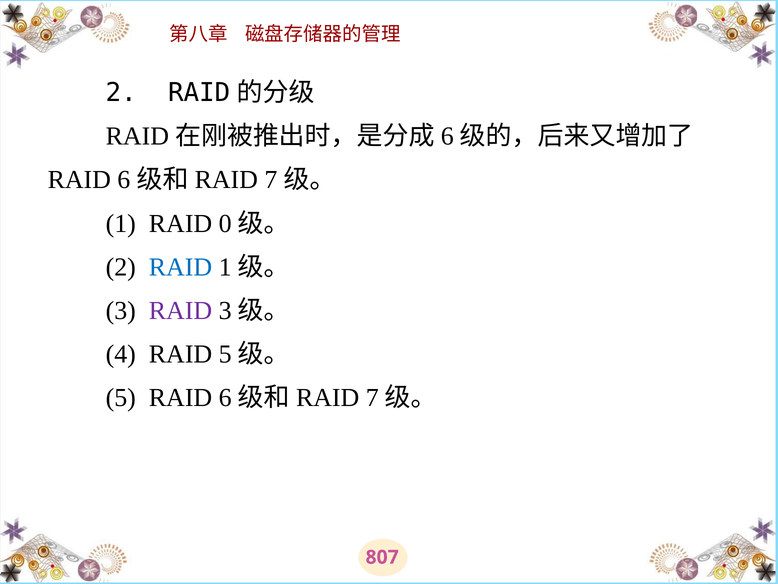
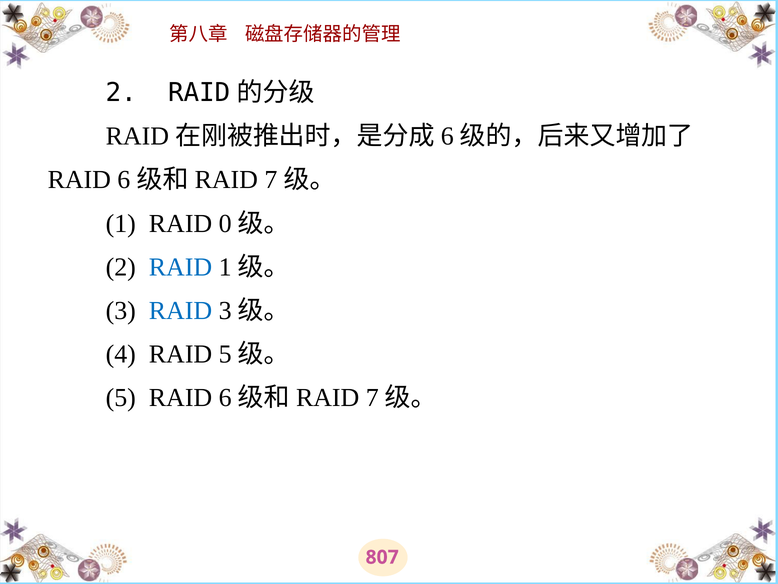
RAID at (181, 310) colour: purple -> blue
